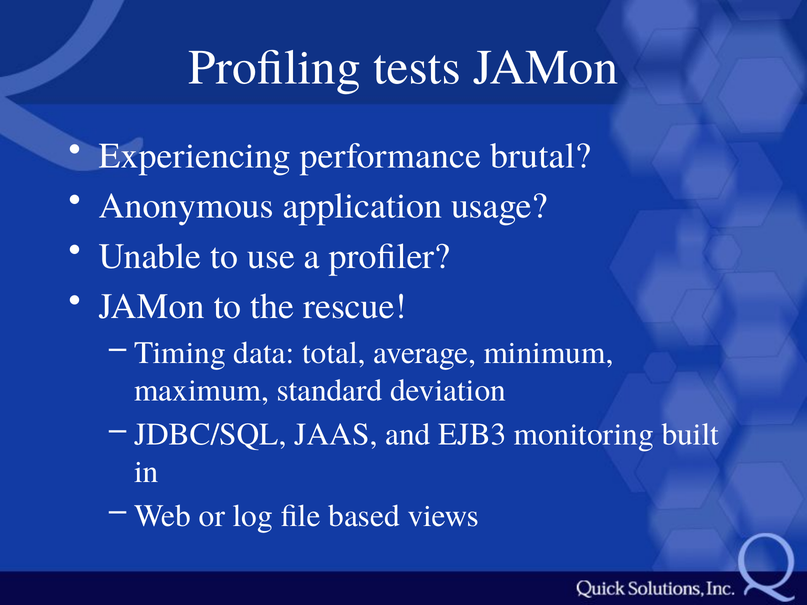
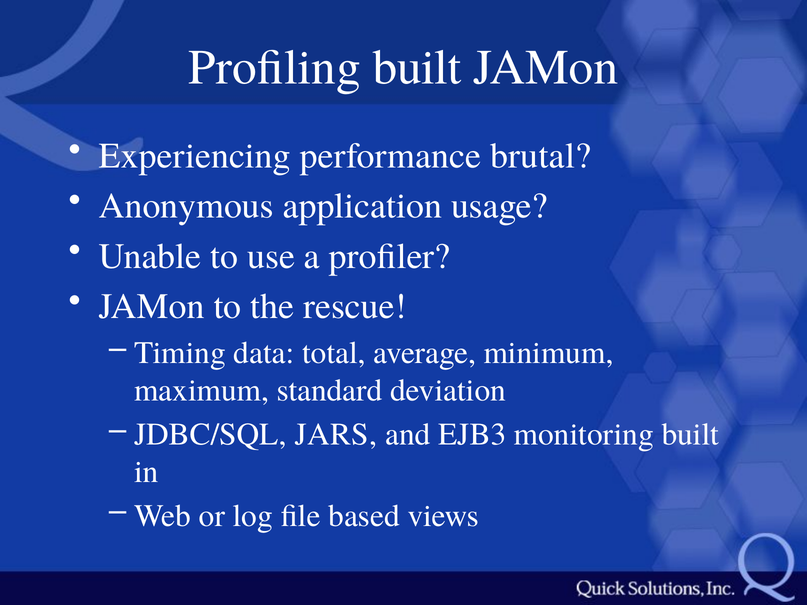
Profiling tests: tests -> built
JAAS: JAAS -> JARS
